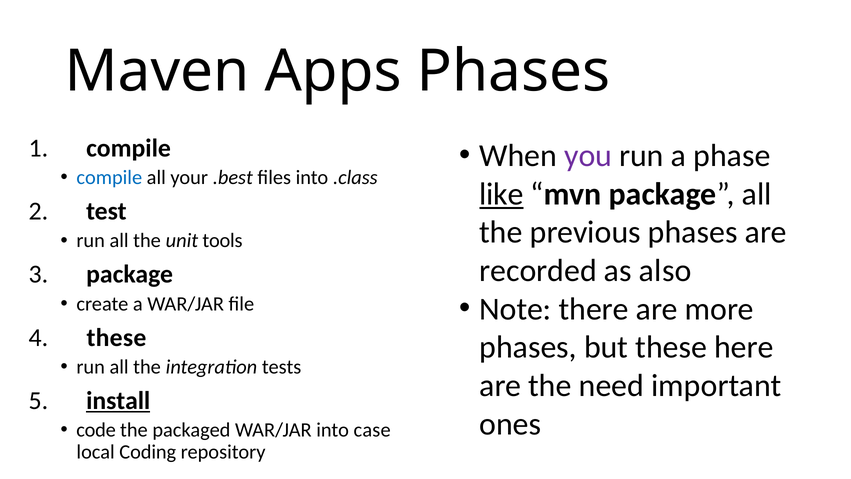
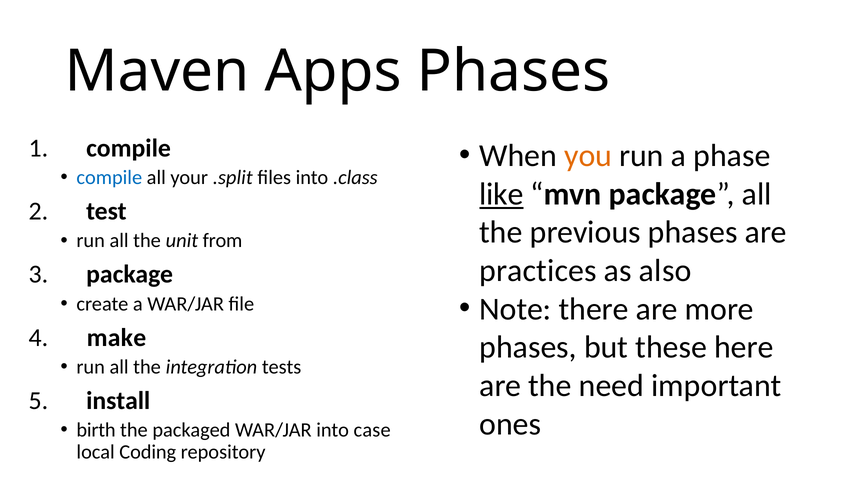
you colour: purple -> orange
.best: .best -> .split
tools: tools -> from
recorded: recorded -> practices
these at (116, 337): these -> make
install underline: present -> none
code: code -> birth
